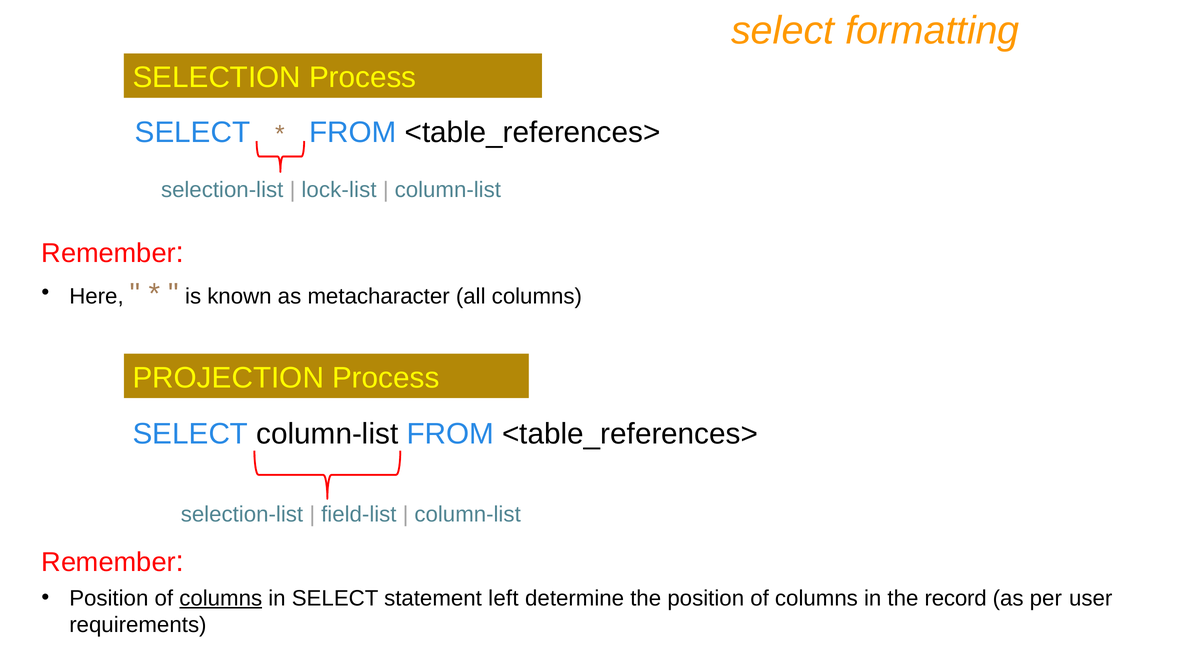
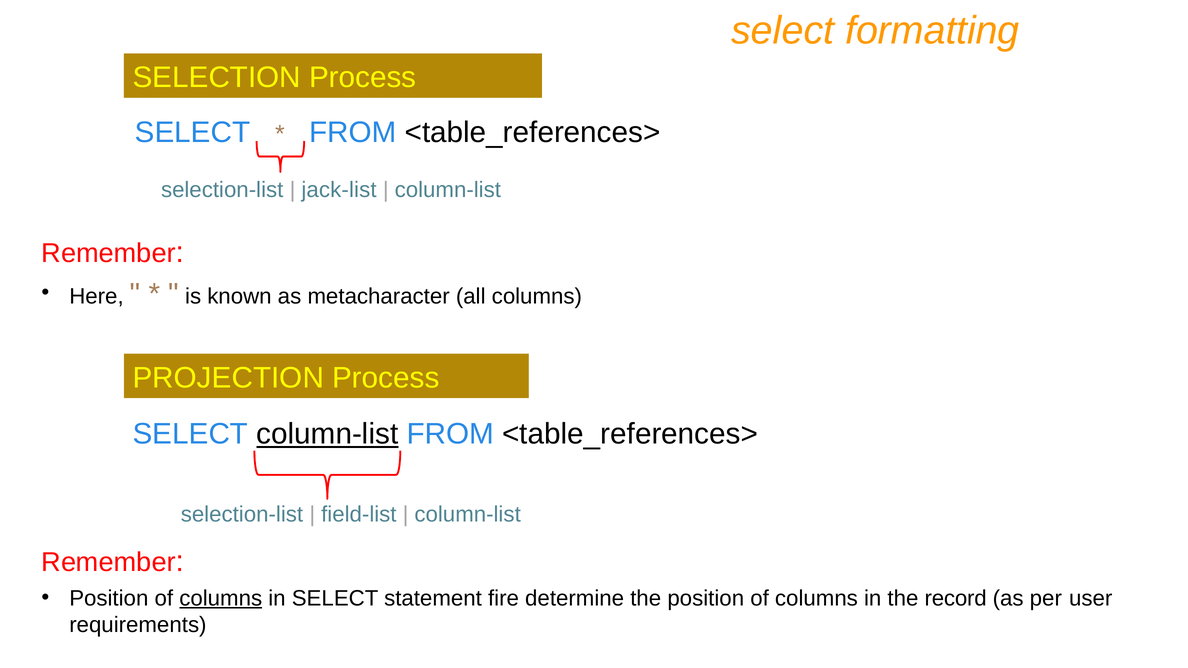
lock-list: lock-list -> jack-list
column-list at (327, 434) underline: none -> present
left: left -> fire
